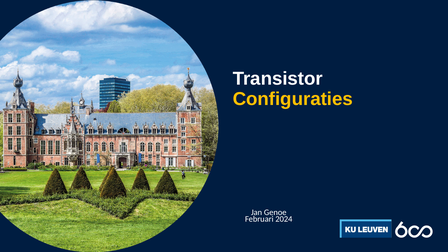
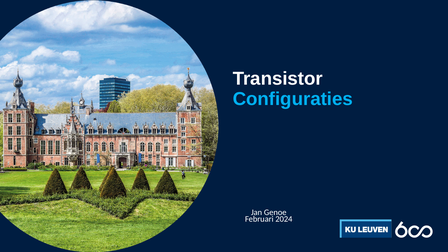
Configuraties colour: yellow -> light blue
